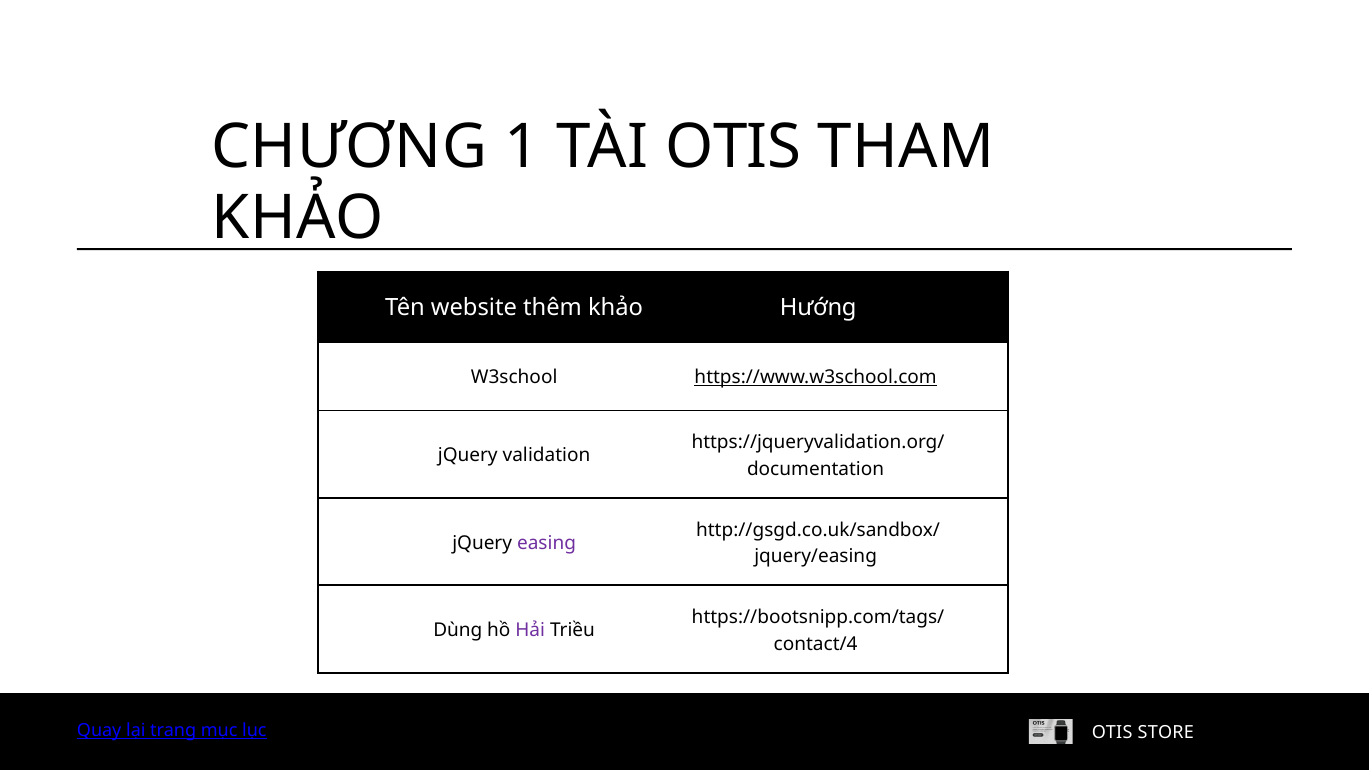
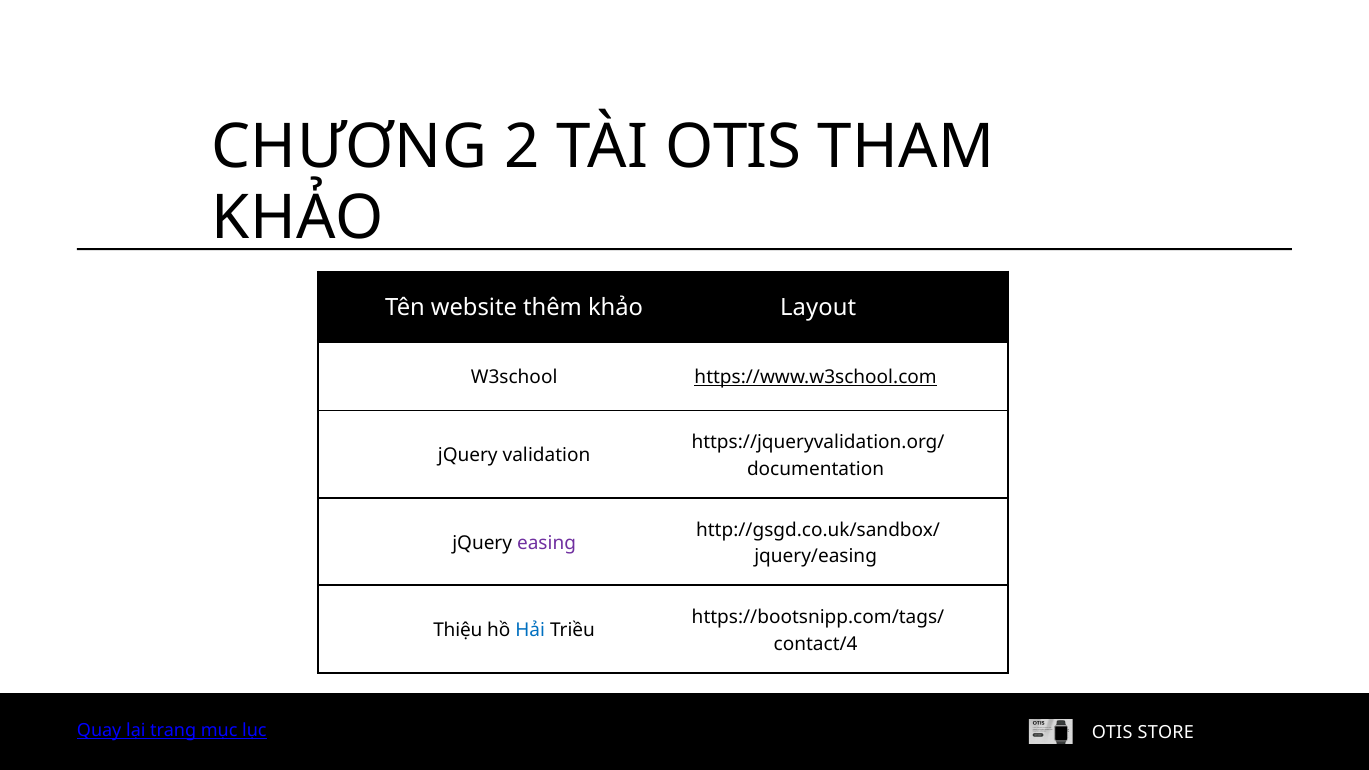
1: 1 -> 2
Hướng: Hướng -> Layout
Dùng: Dùng -> Thiệu
Hải colour: purple -> blue
